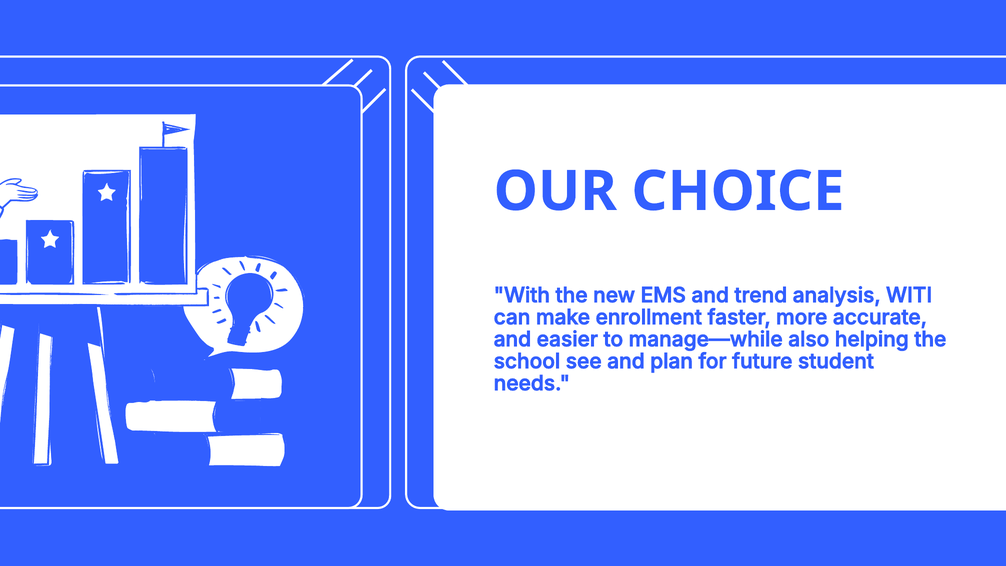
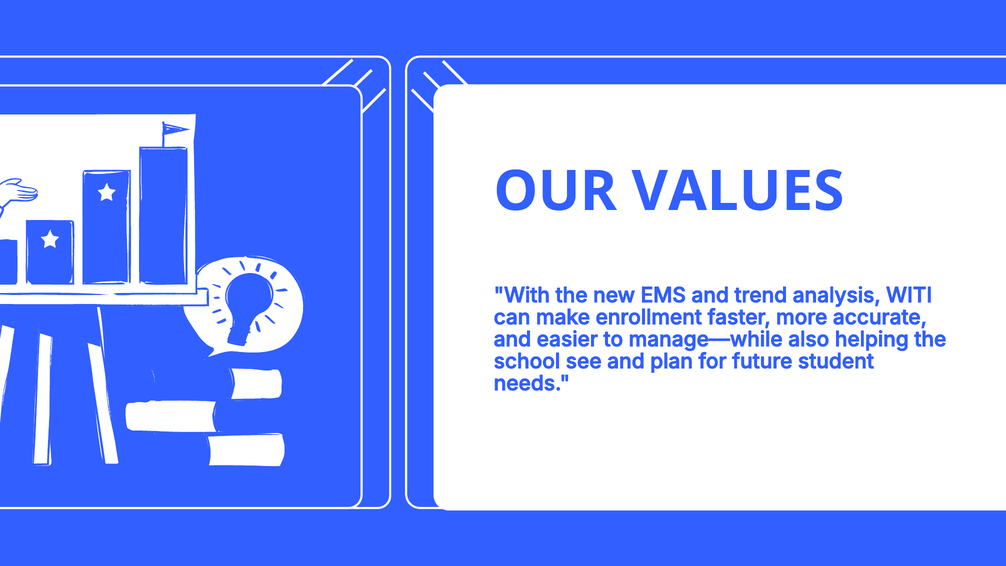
CHOICE: CHOICE -> VALUES
